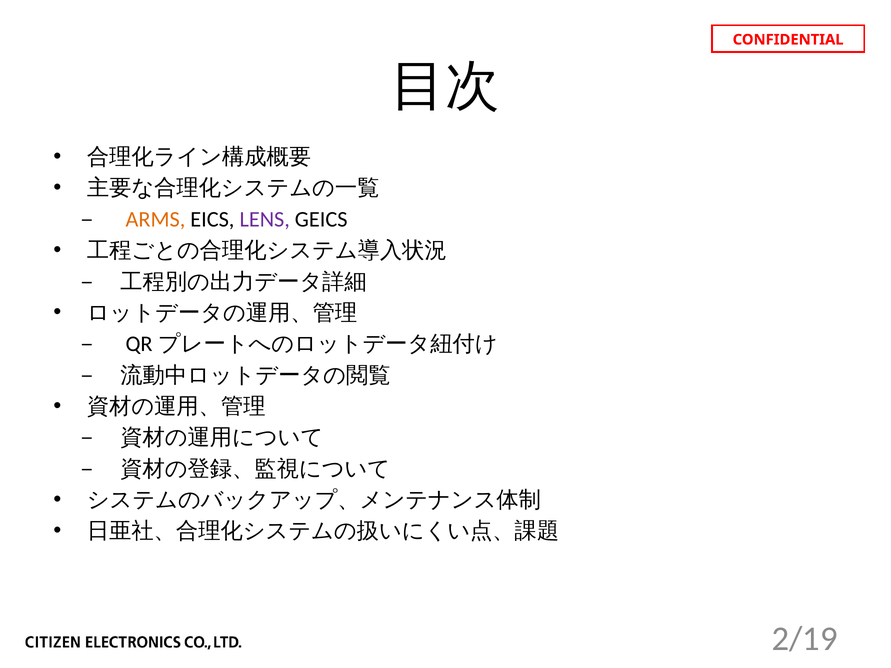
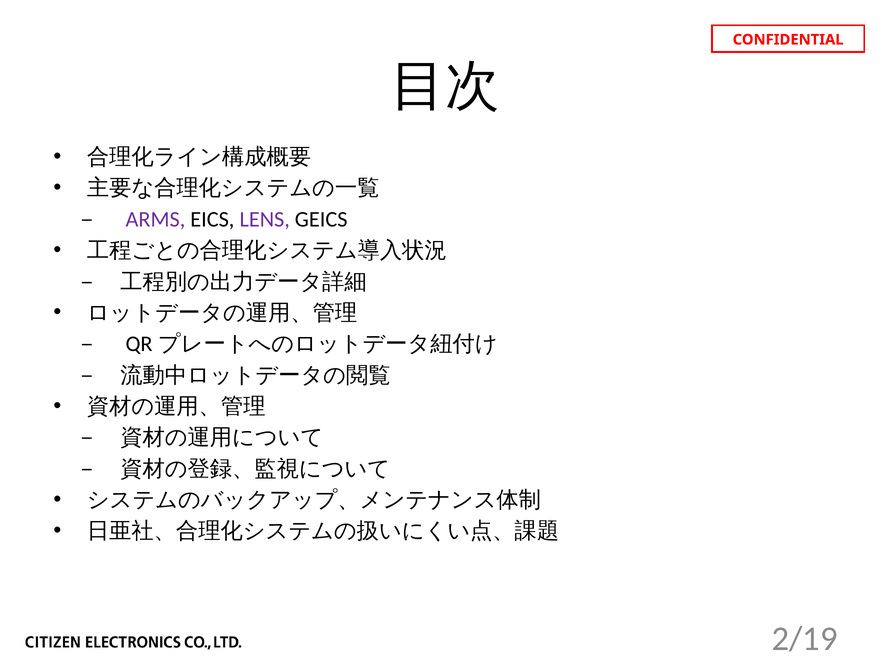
ARMS colour: orange -> purple
